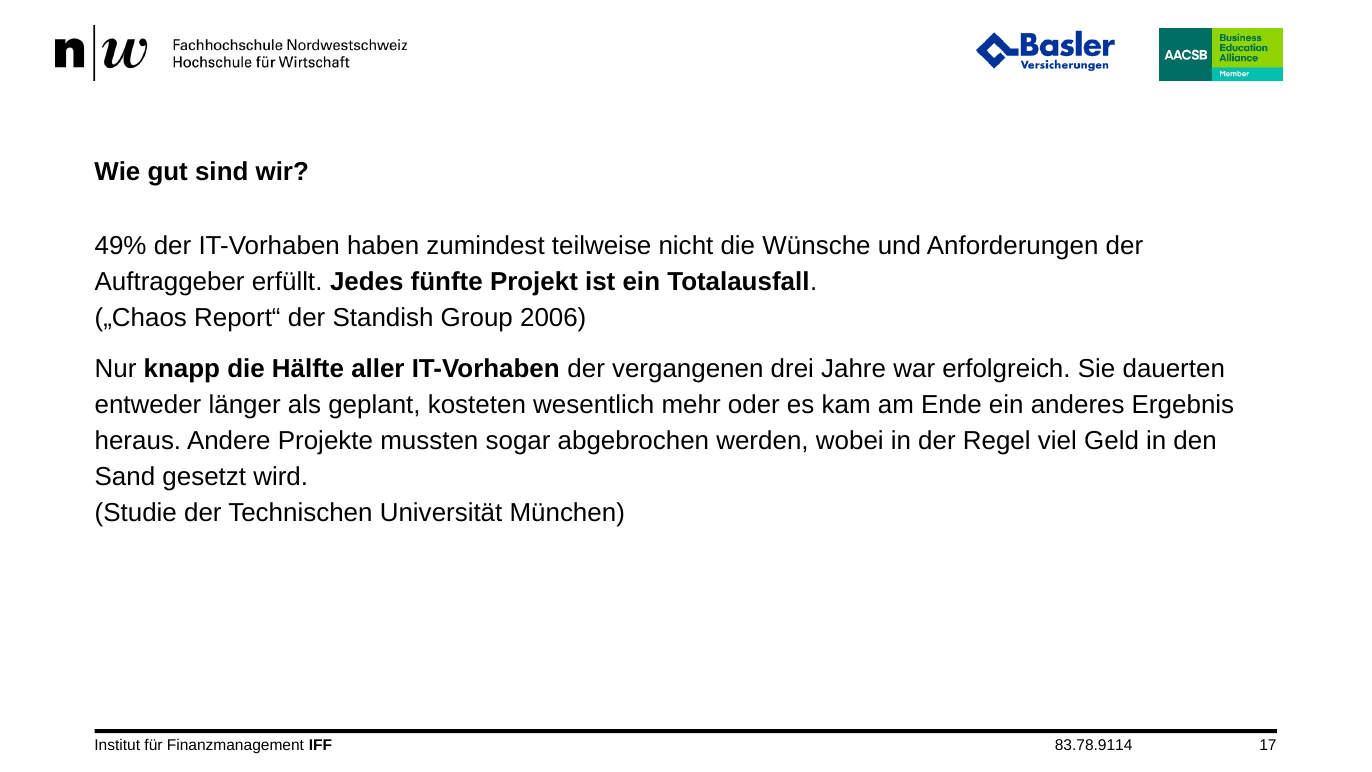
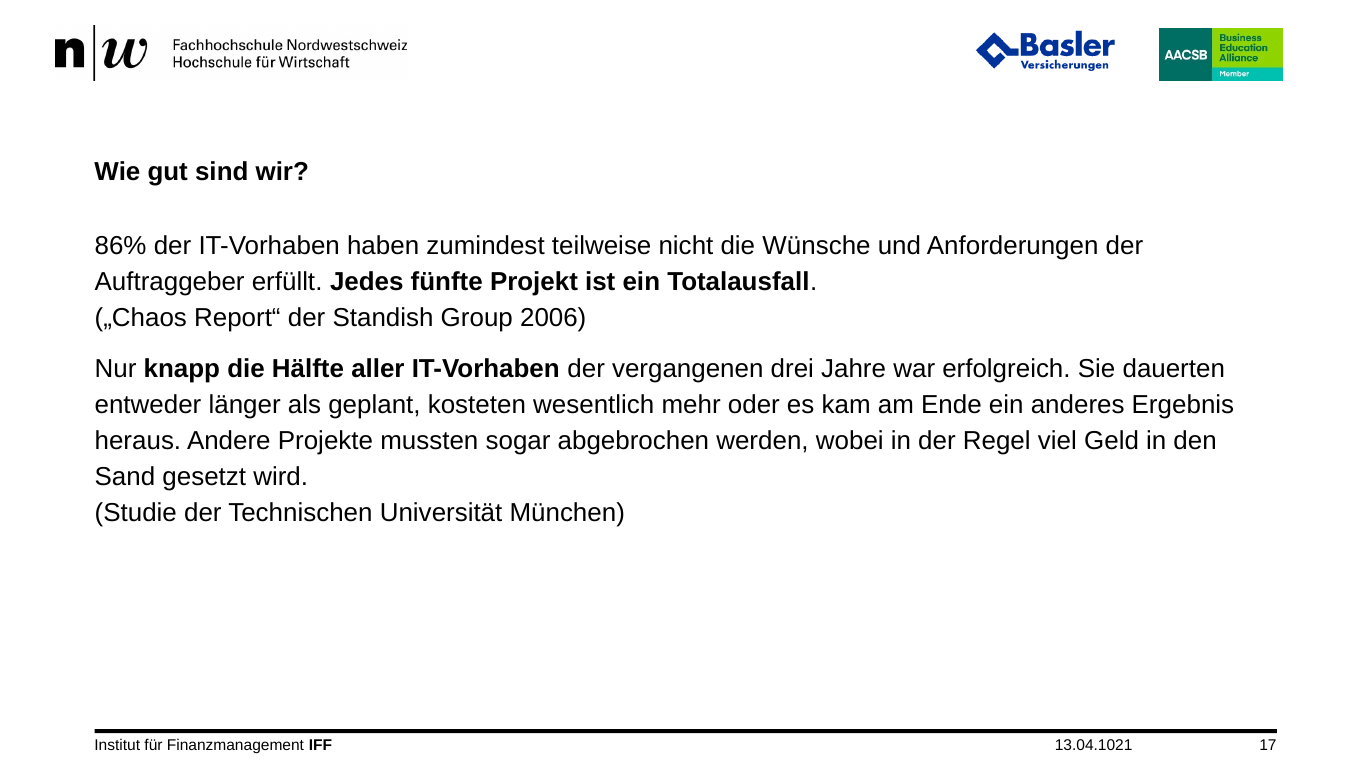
49%: 49% -> 86%
83.78.9114: 83.78.9114 -> 13.04.1021
